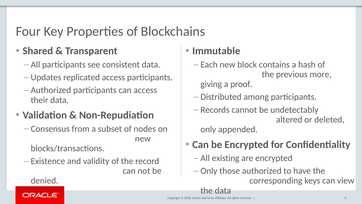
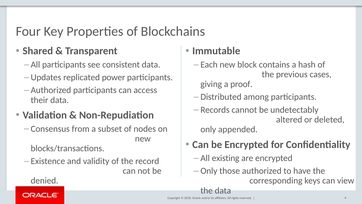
more: more -> cases
replicated access: access -> power
